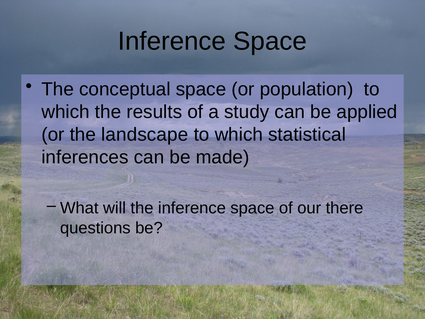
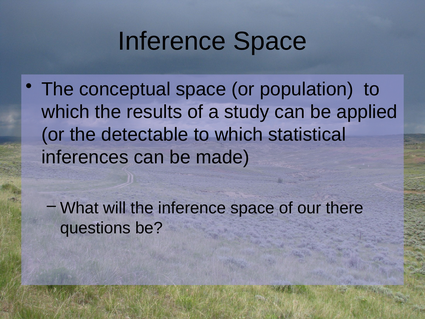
landscape: landscape -> detectable
